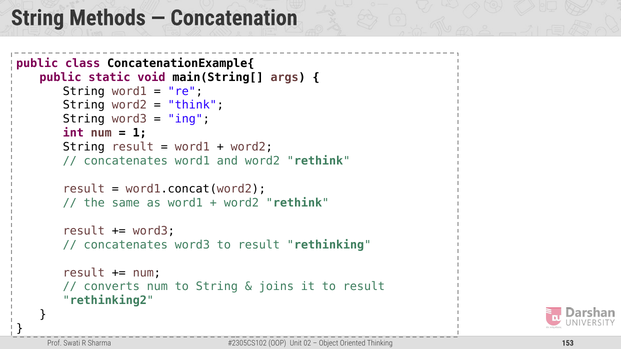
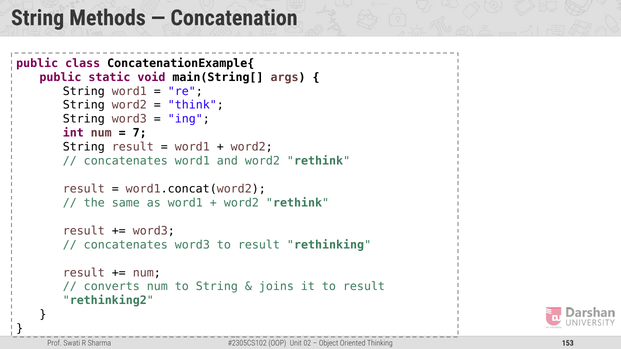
1: 1 -> 7
